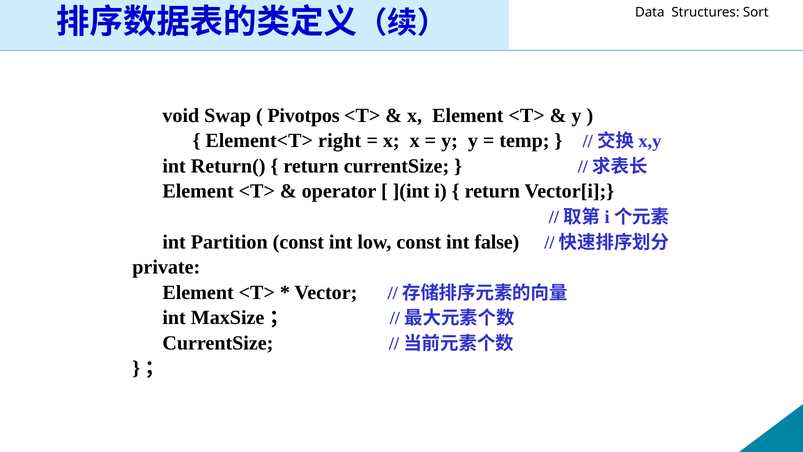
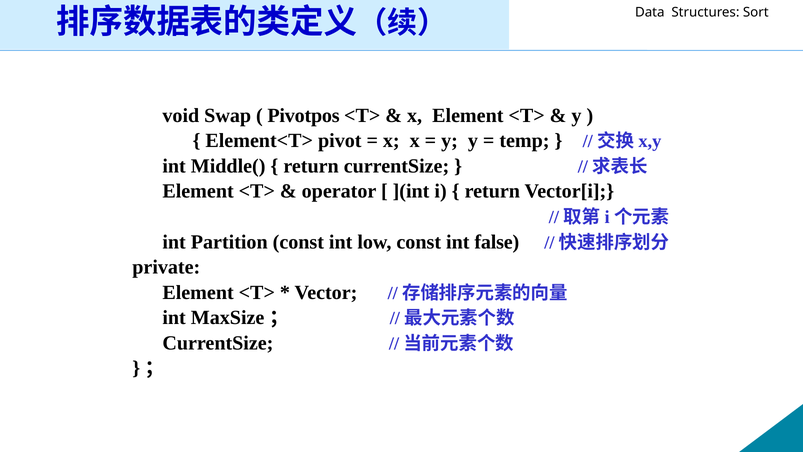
right: right -> pivot
Return(: Return( -> Middle(
